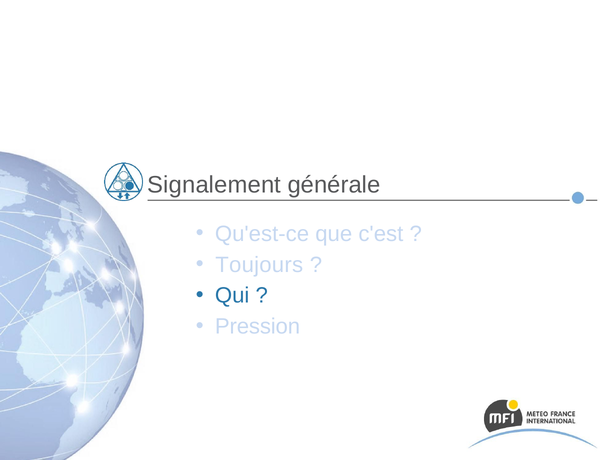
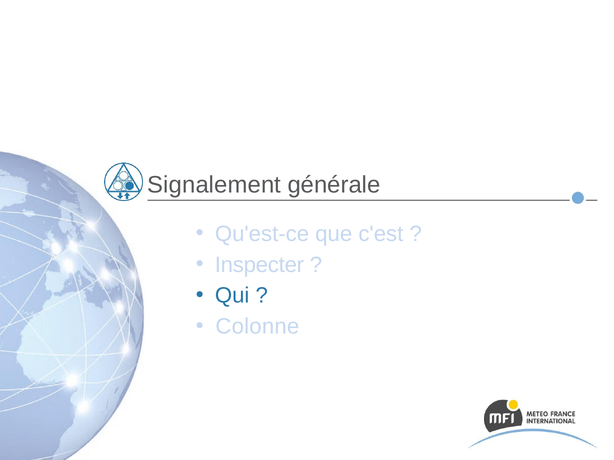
Toujours: Toujours -> Inspecter
Pression: Pression -> Colonne
